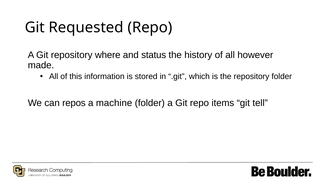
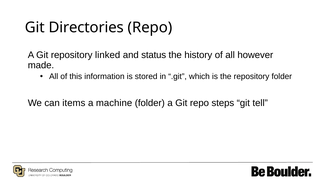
Requested: Requested -> Directories
where: where -> linked
repos: repos -> items
items: items -> steps
